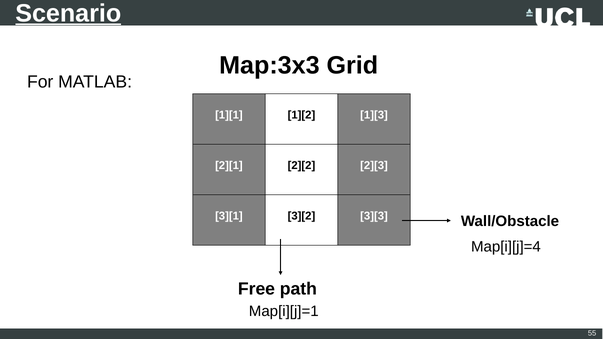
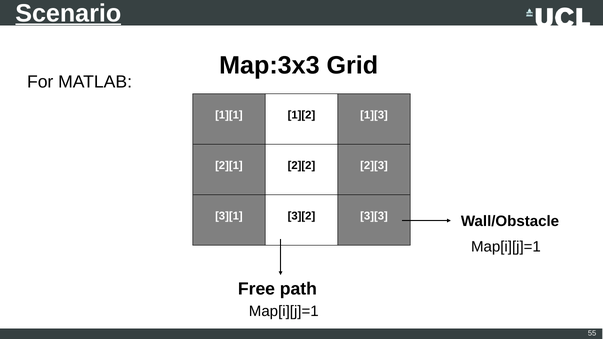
Map[i][j]=4 at (506, 247): Map[i][j]=4 -> Map[i][j]=1
